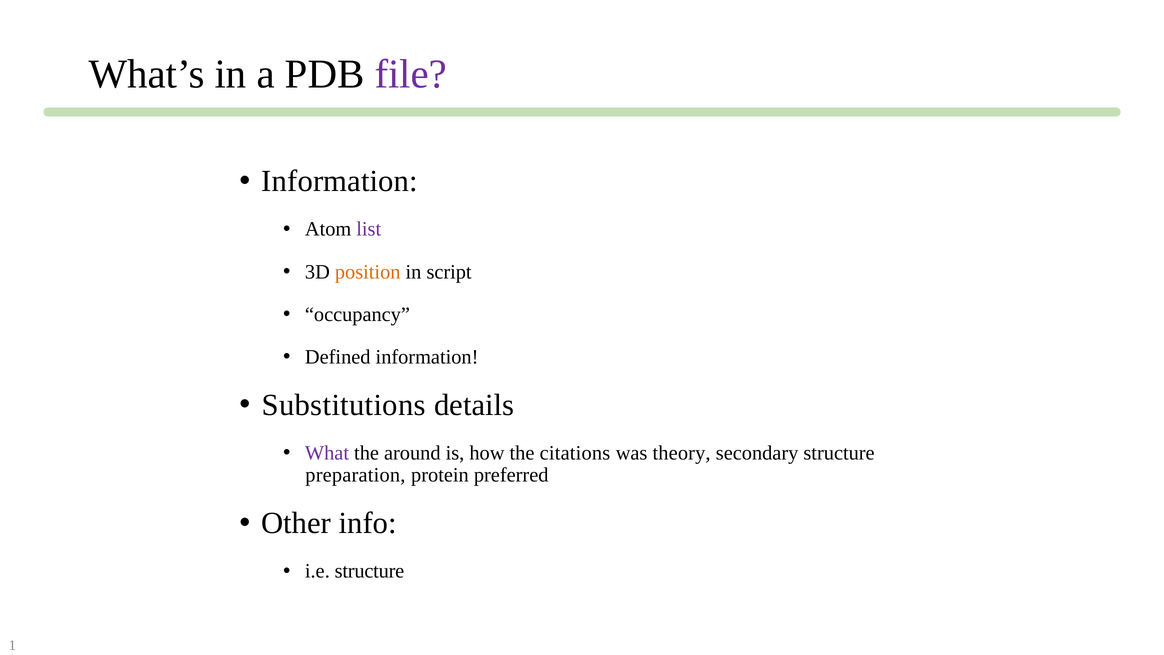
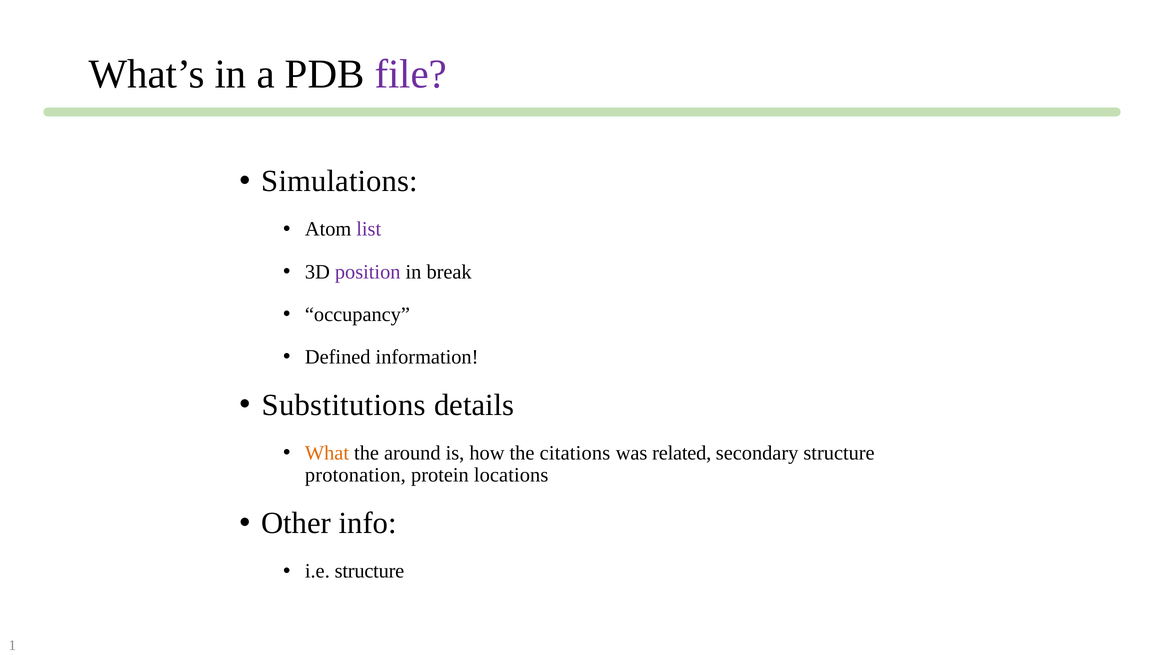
Information at (340, 181): Information -> Simulations
position colour: orange -> purple
script: script -> break
What colour: purple -> orange
theory: theory -> related
preparation: preparation -> protonation
preferred: preferred -> locations
